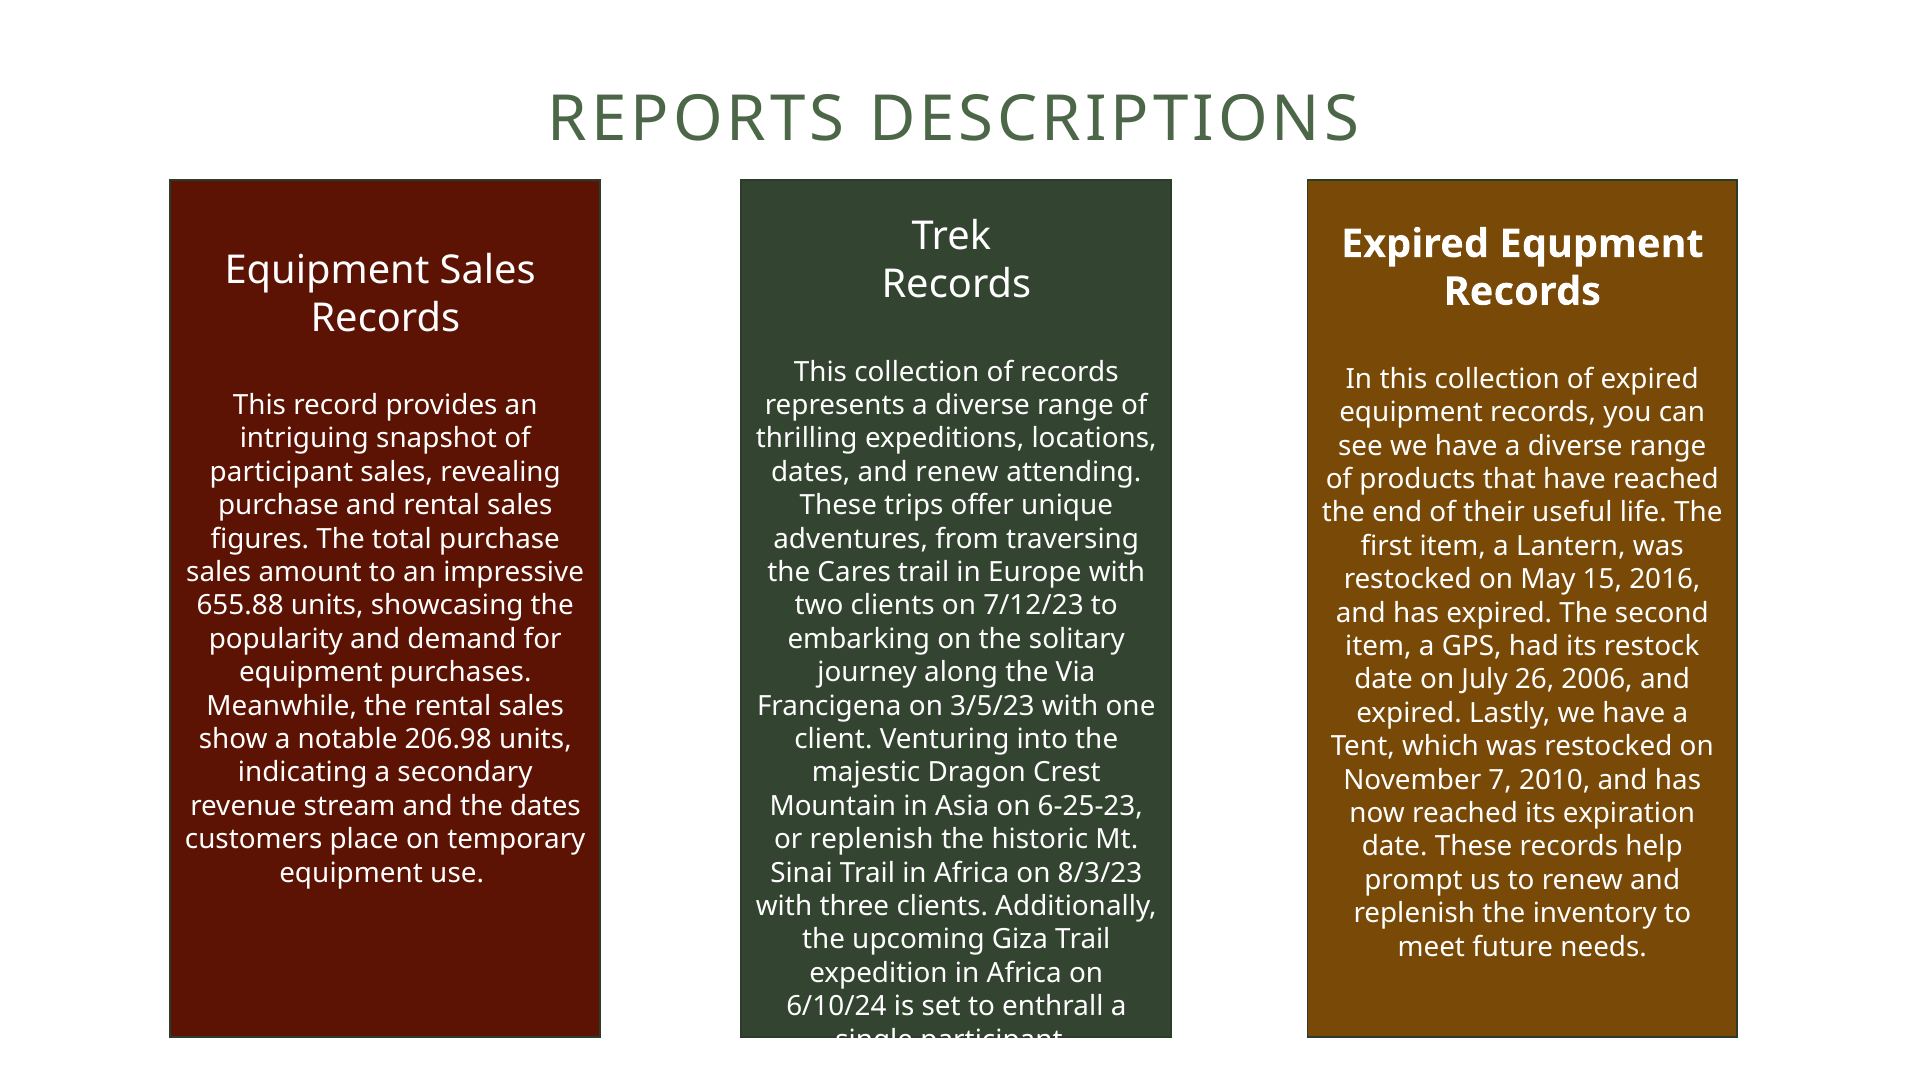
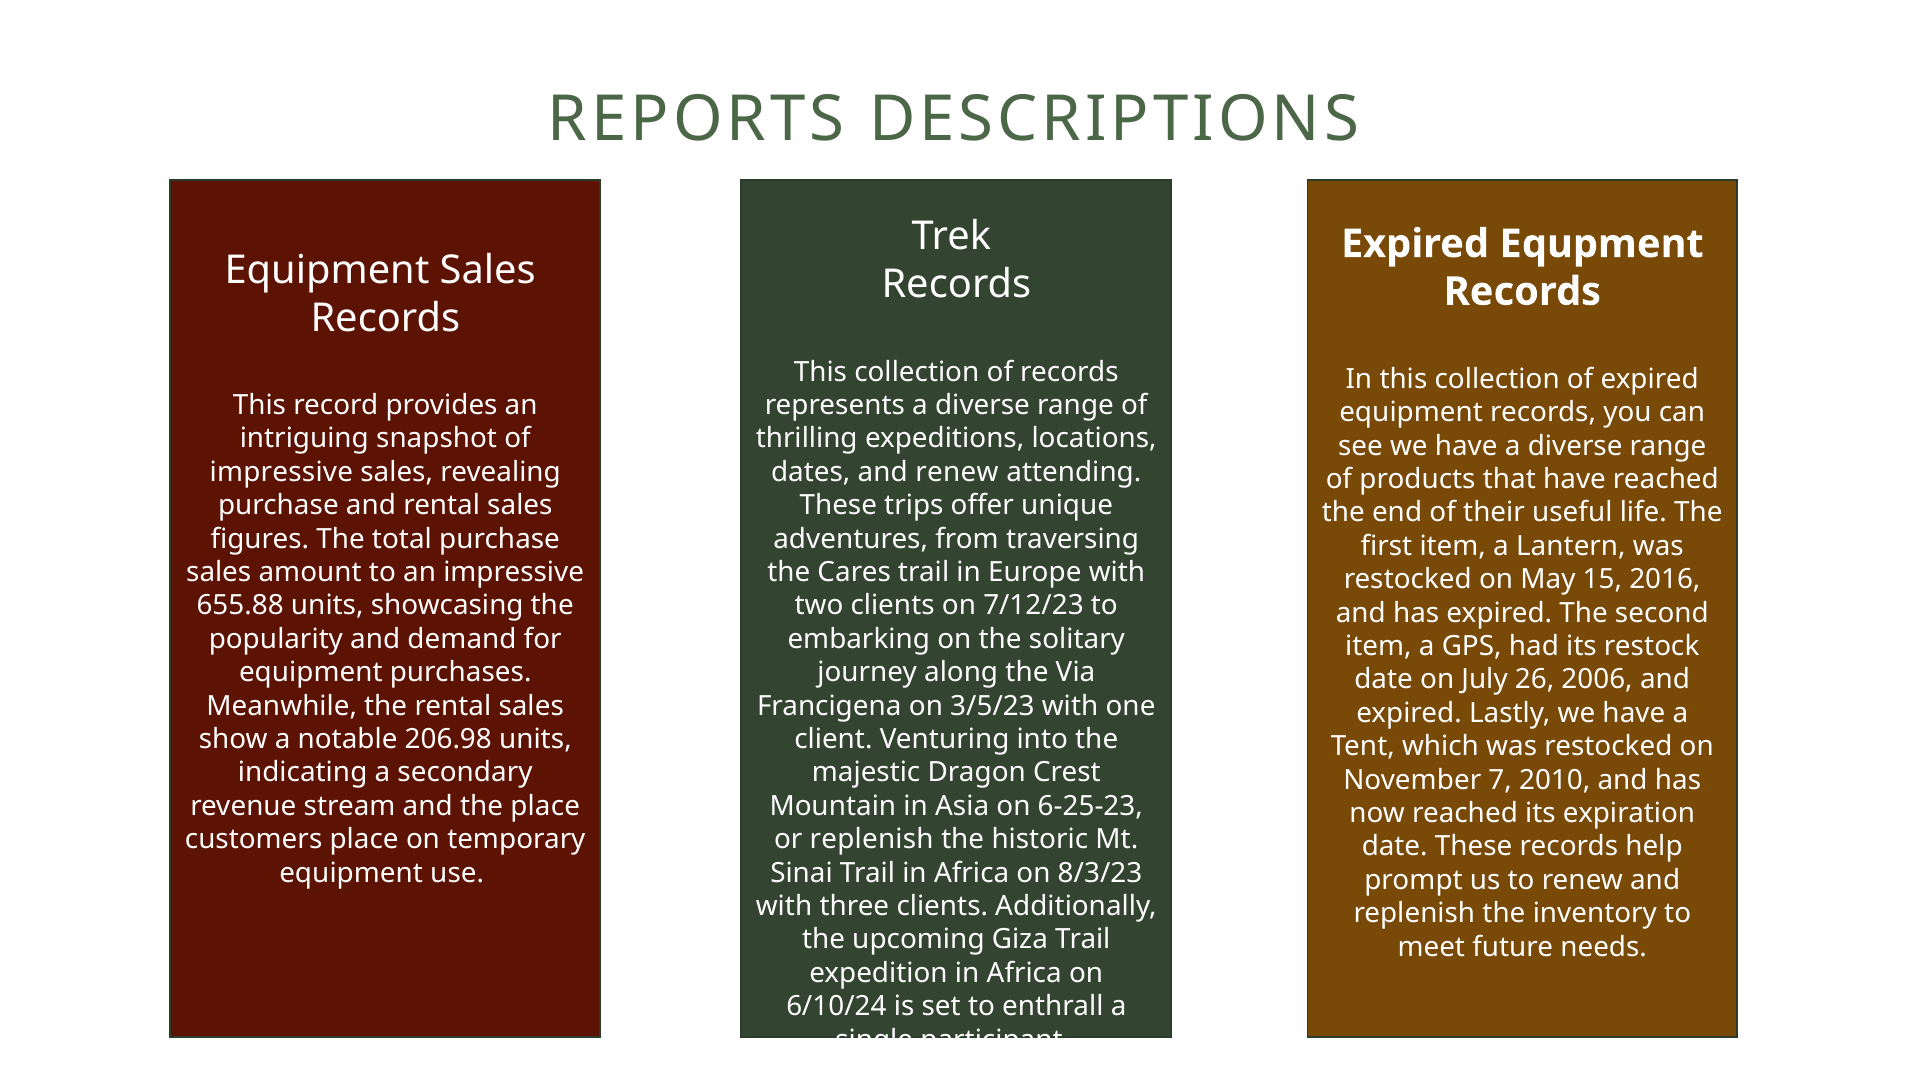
participant at (281, 472): participant -> impressive
the dates: dates -> place
